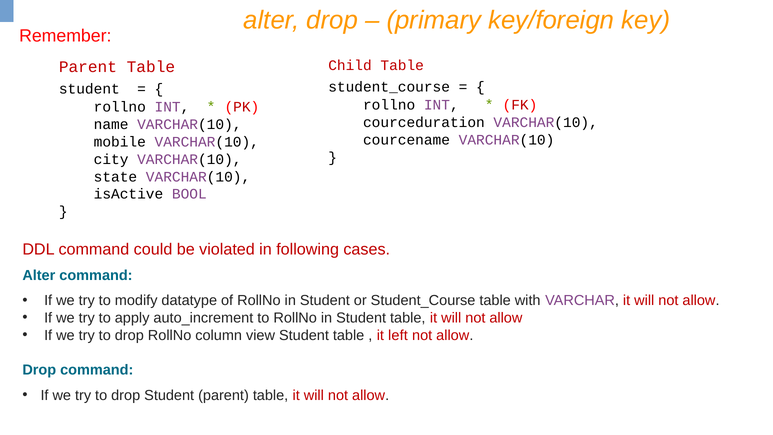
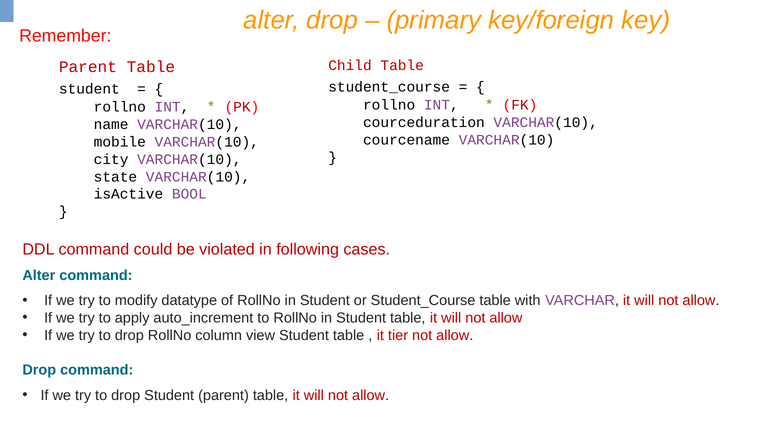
left: left -> tier
